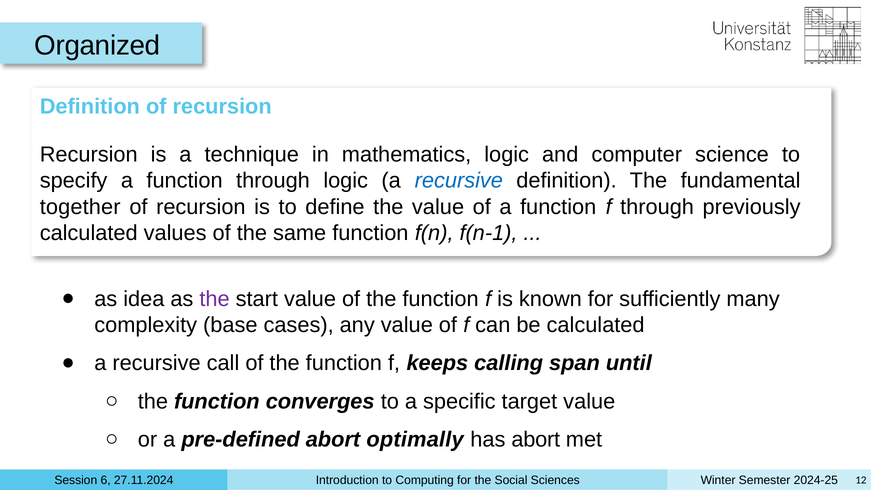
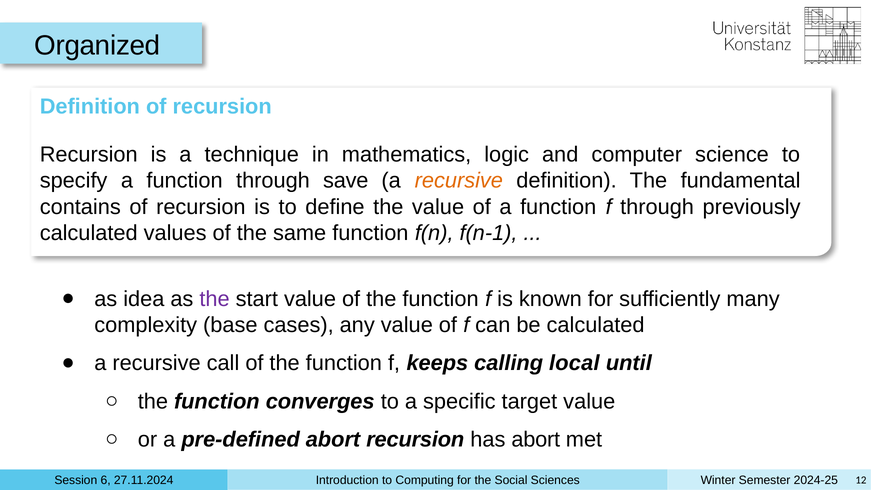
through logic: logic -> save
recursive at (459, 181) colour: blue -> orange
together: together -> contains
span: span -> local
abort optimally: optimally -> recursion
